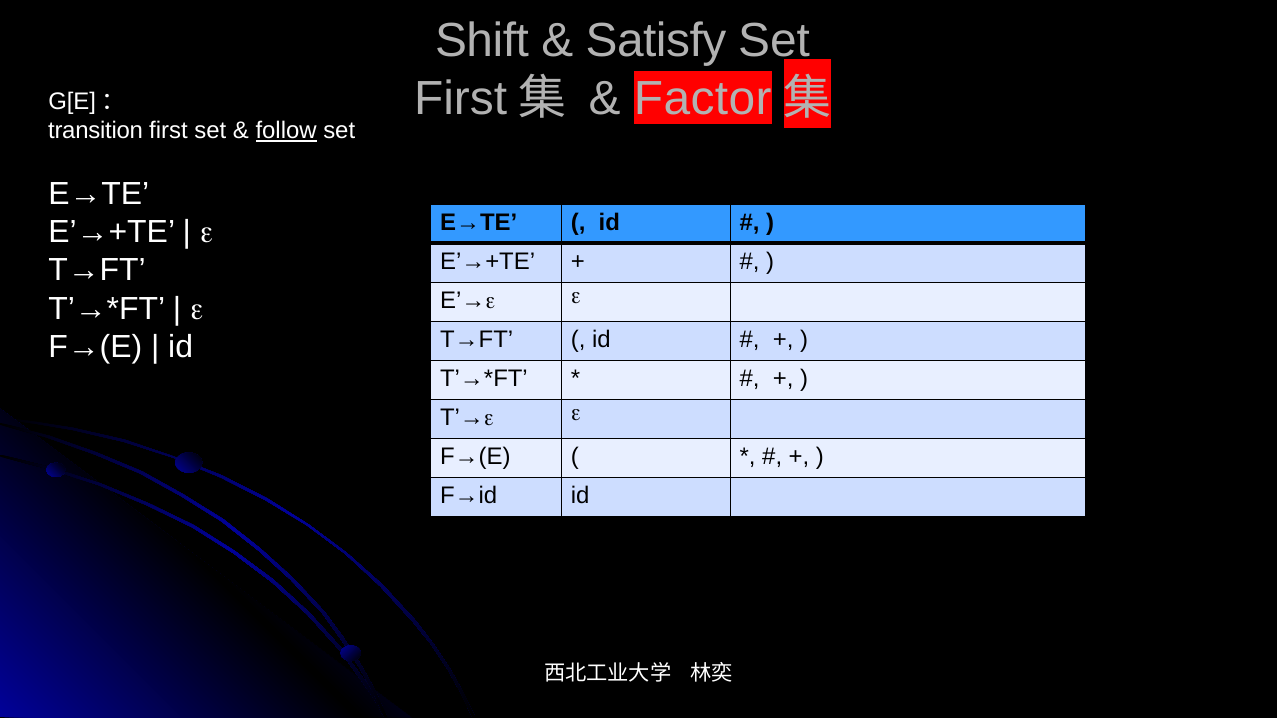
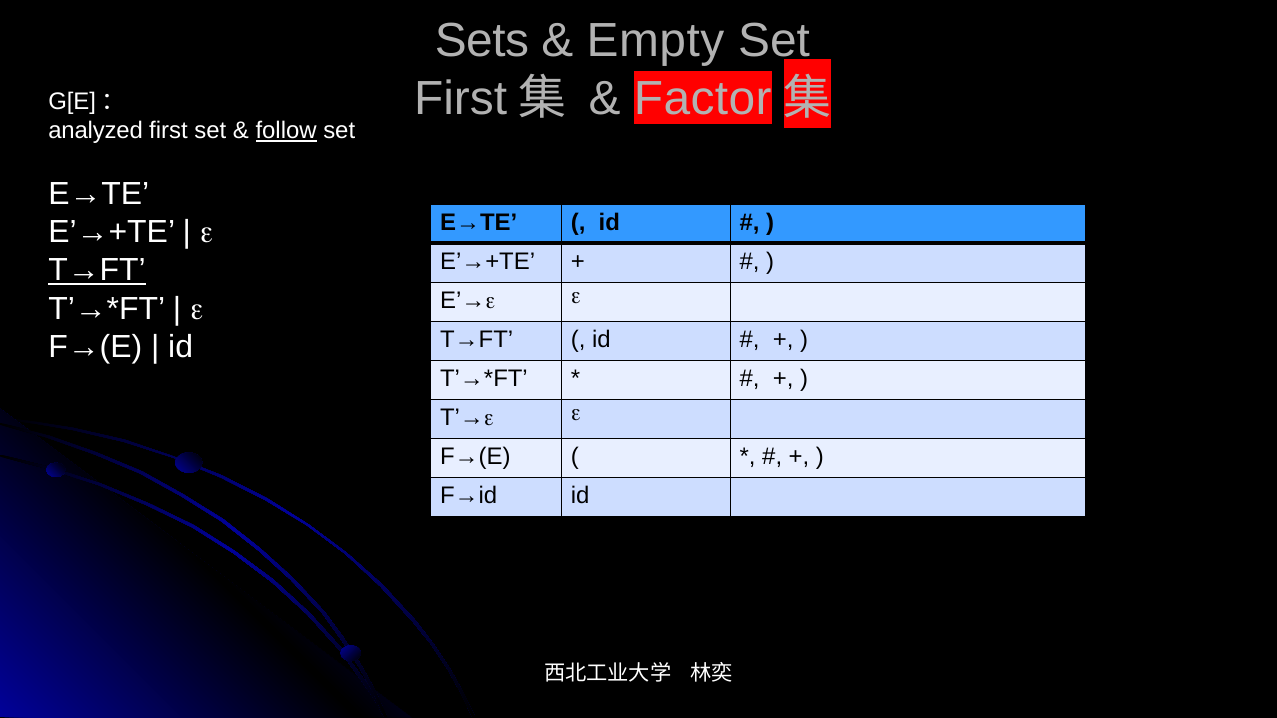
Shift: Shift -> Sets
Satisfy: Satisfy -> Empty
transition: transition -> analyzed
T→FT at (97, 270) underline: none -> present
